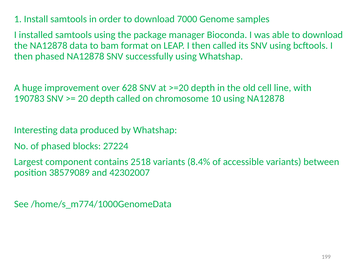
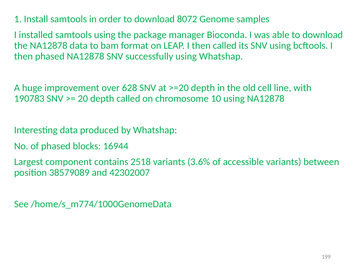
7000: 7000 -> 8072
27224: 27224 -> 16944
8.4%: 8.4% -> 3.6%
